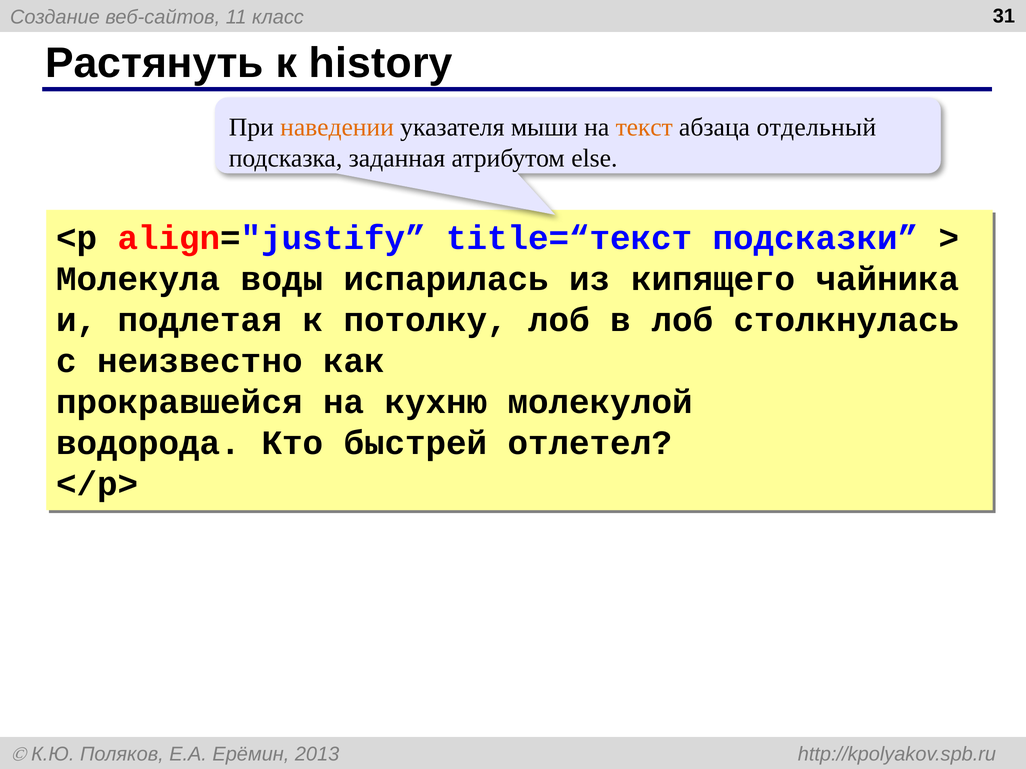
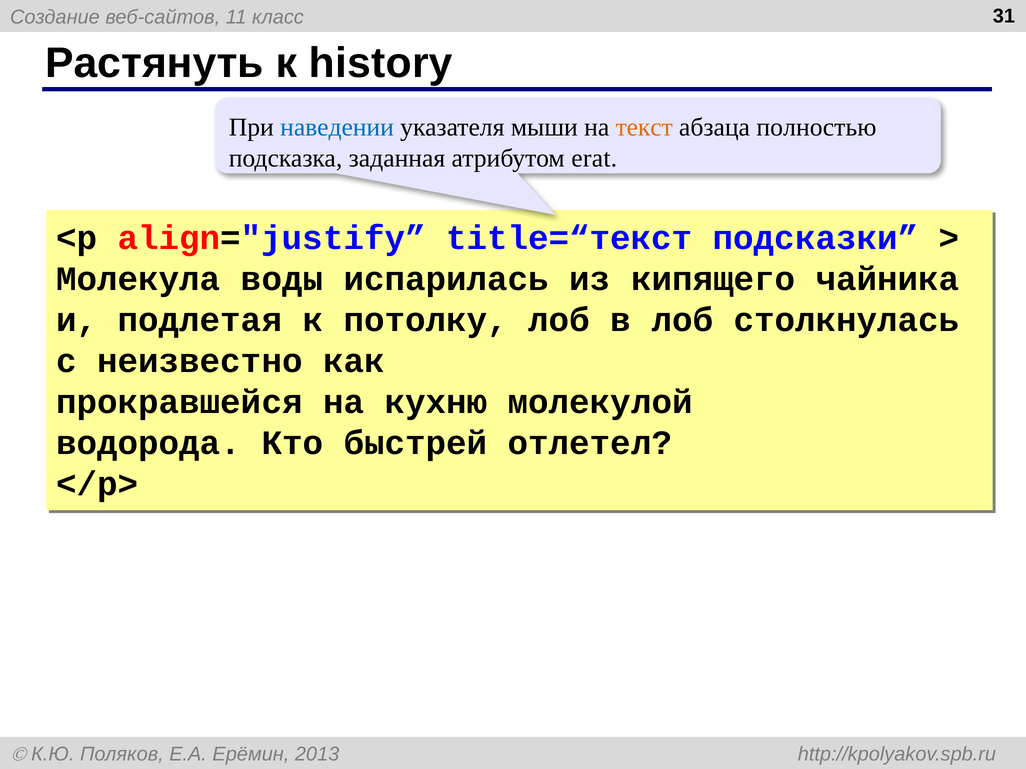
наведении colour: orange -> blue
отдельный: отдельный -> полностью
else: else -> erat
